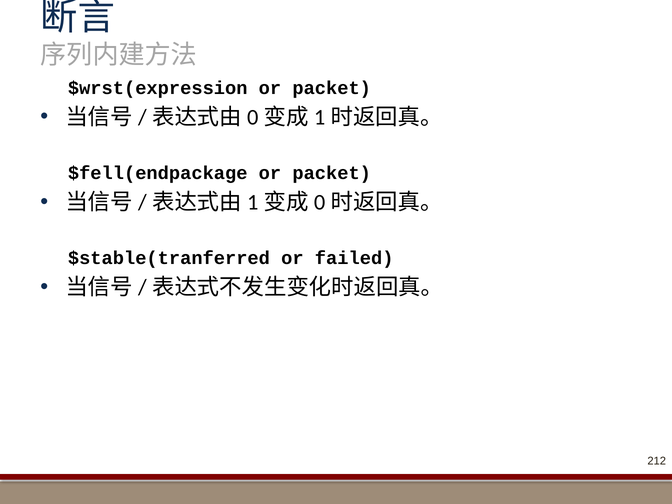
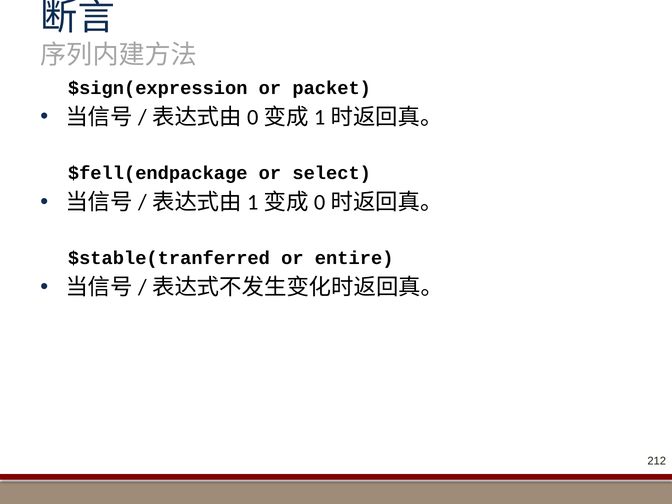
$wrst(expression: $wrst(expression -> $sign(expression
packet at (332, 173): packet -> select
failed: failed -> entire
